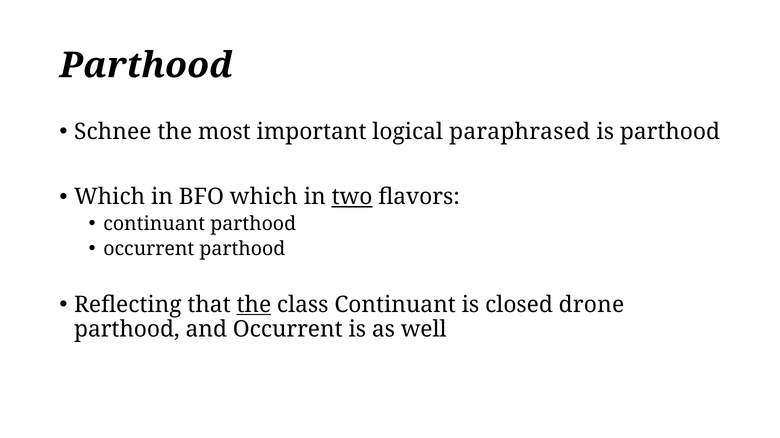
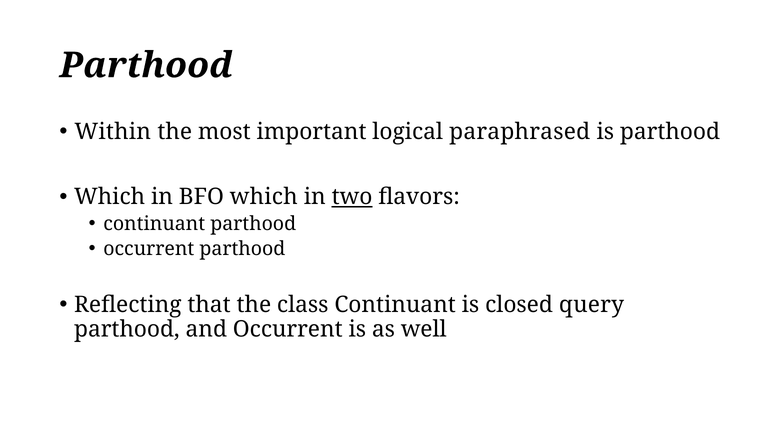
Schnee: Schnee -> Within
the at (254, 305) underline: present -> none
drone: drone -> query
